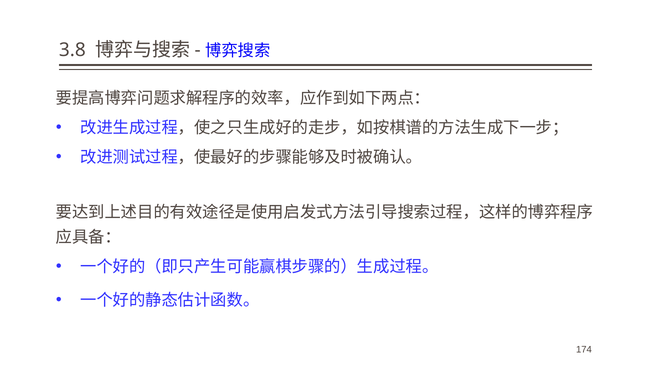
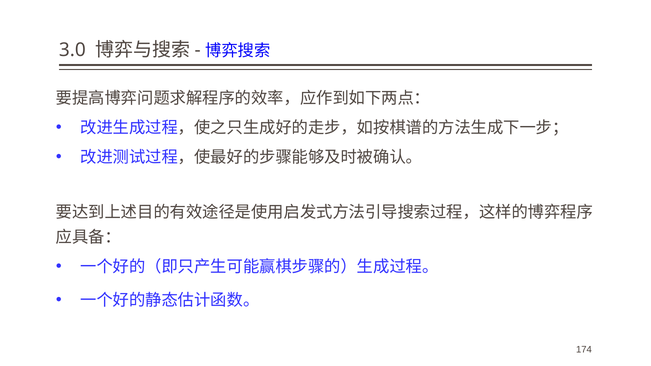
3.8: 3.8 -> 3.0
